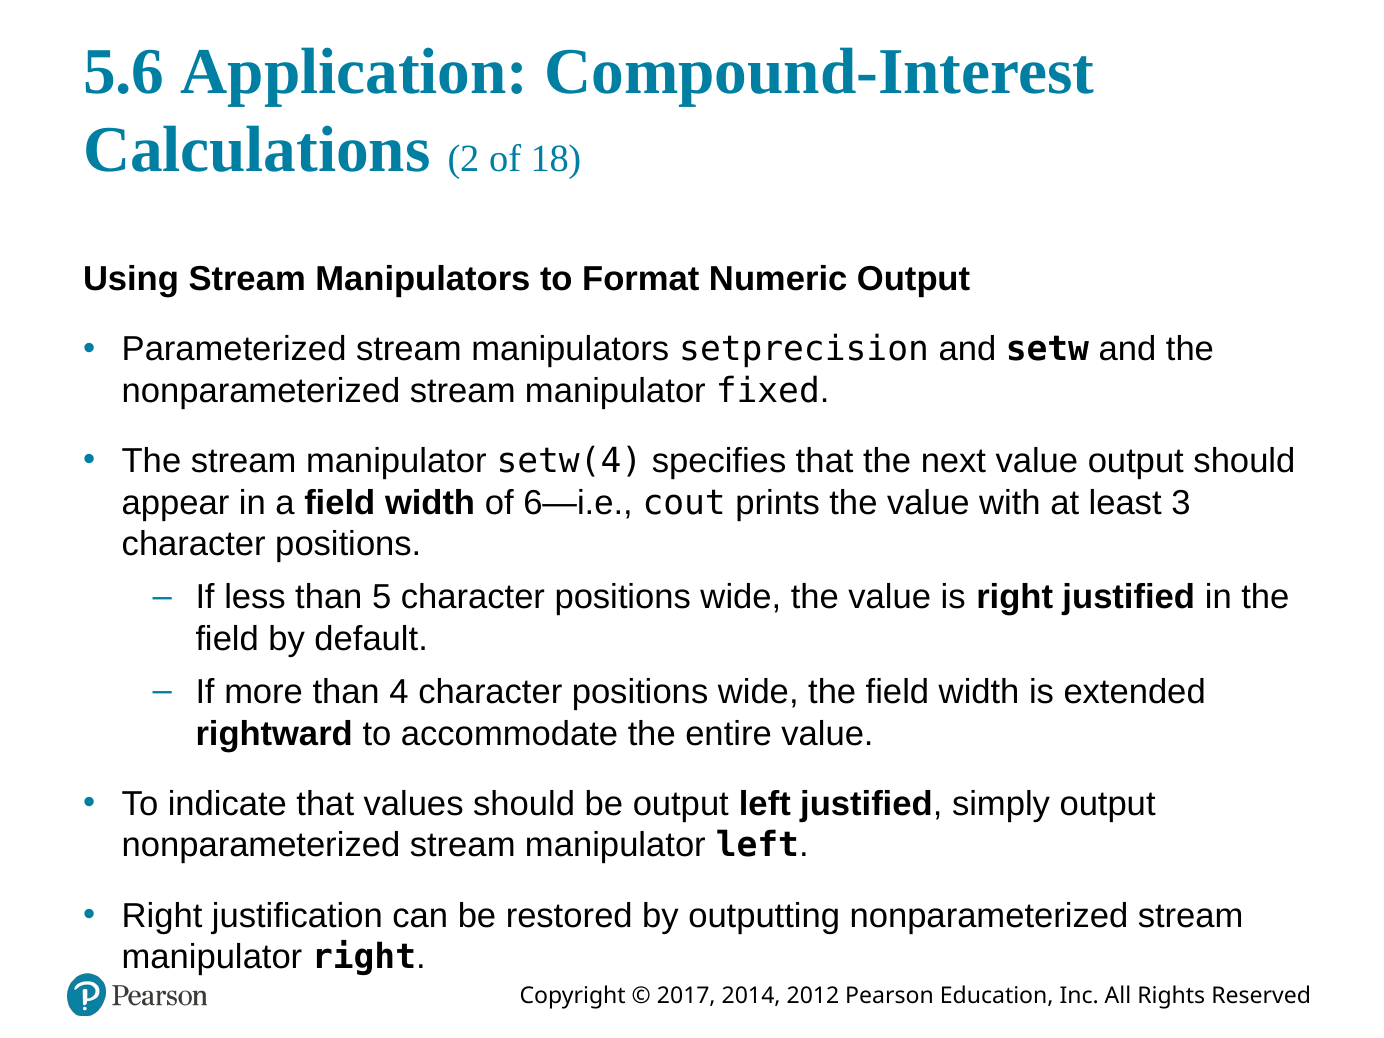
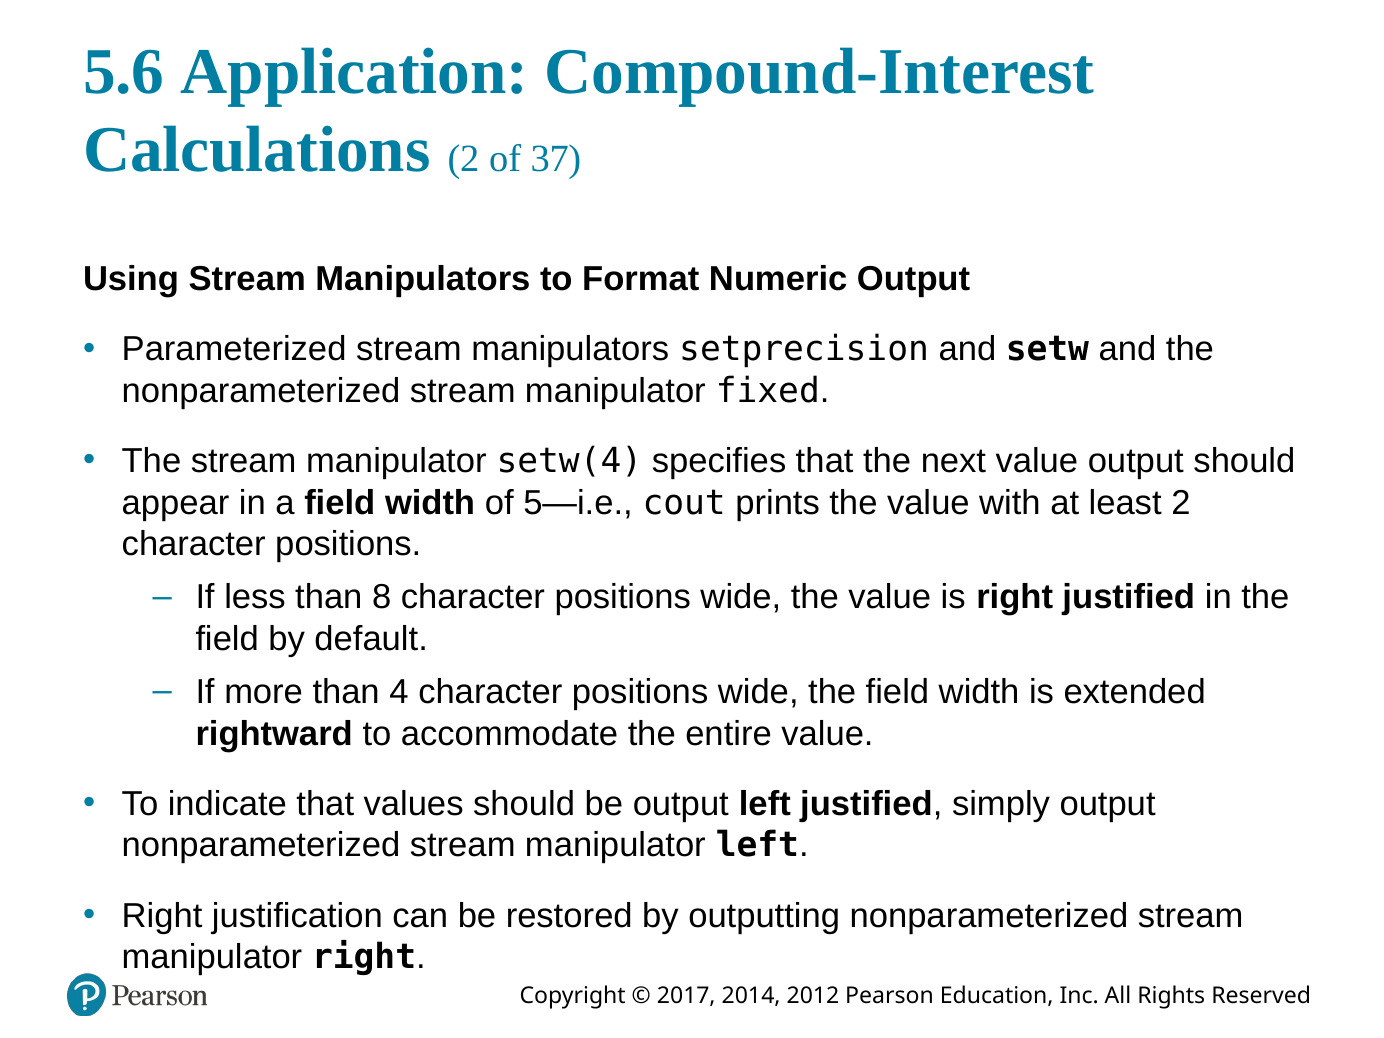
18: 18 -> 37
6—i.e: 6—i.e -> 5—i.e
least 3: 3 -> 2
5: 5 -> 8
